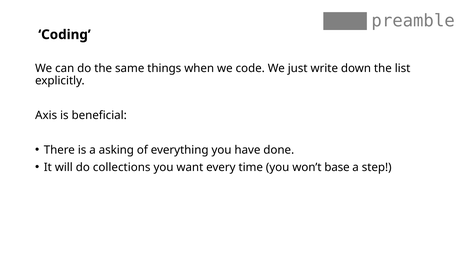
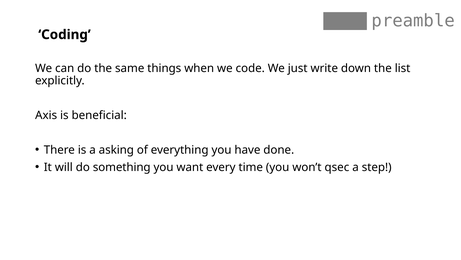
collections: collections -> something
base: base -> qsec
